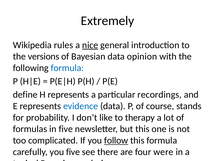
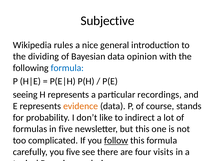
Extremely at (107, 21): Extremely -> Subjective
nice underline: present -> none
versions: versions -> dividing
define: define -> seeing
evidence colour: blue -> orange
therapy: therapy -> indirect
were: were -> visits
